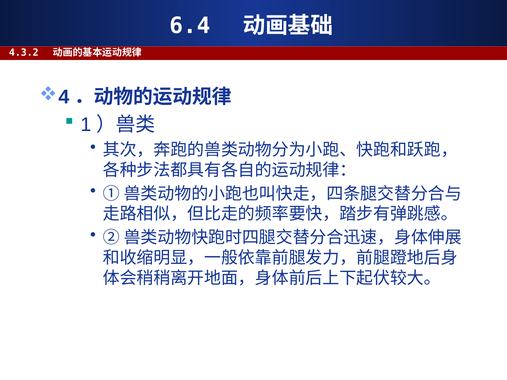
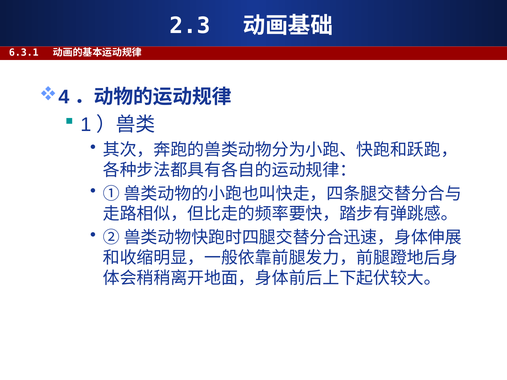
6.4: 6.4 -> 2.3
4.3.2: 4.3.2 -> 6.3.1
